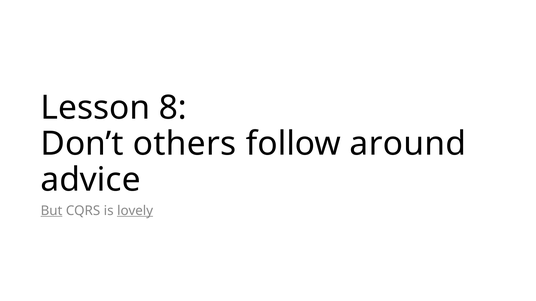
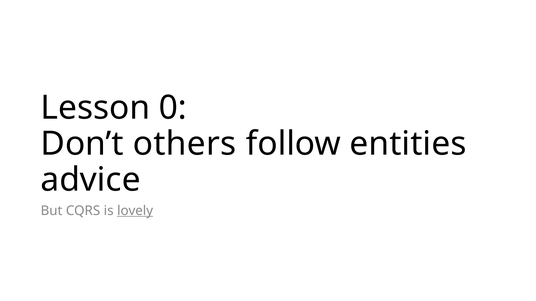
8: 8 -> 0
around: around -> entities
But underline: present -> none
